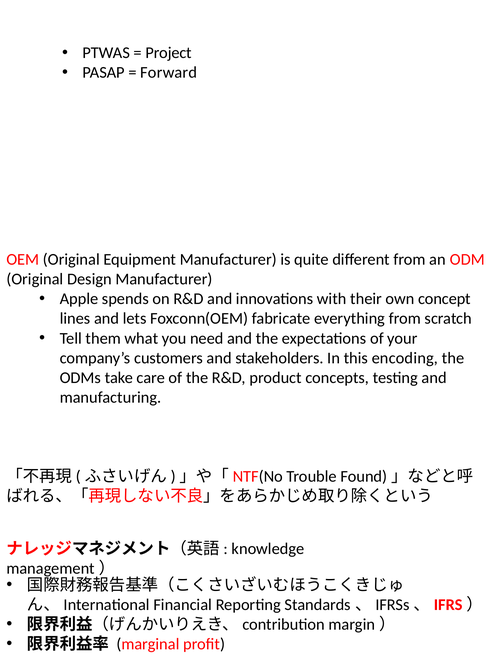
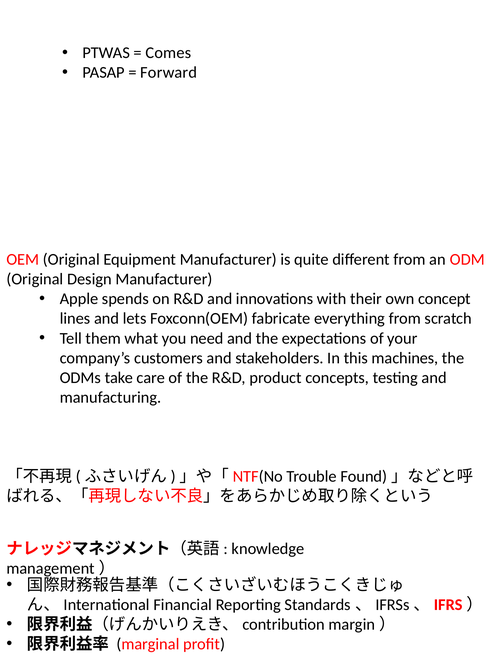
Project: Project -> Comes
encoding: encoding -> machines
